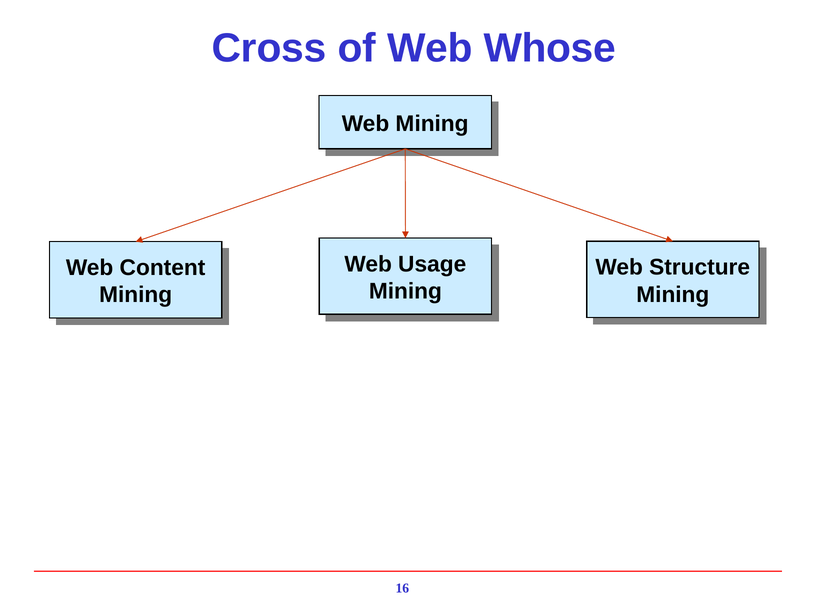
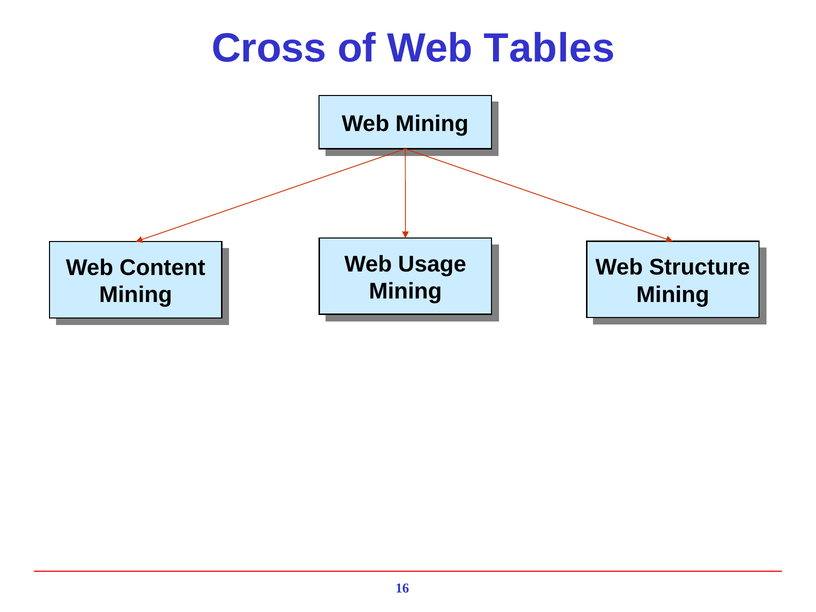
Whose: Whose -> Tables
